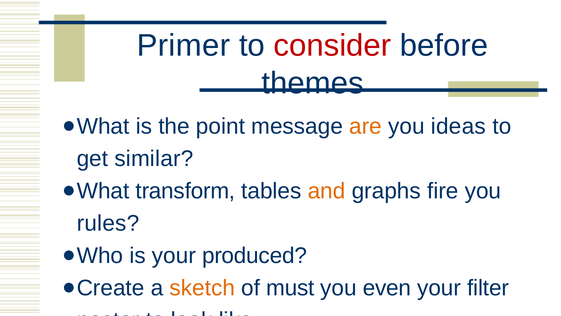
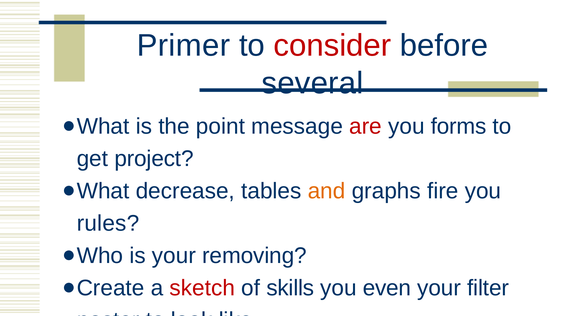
themes: themes -> several
are colour: orange -> red
ideas: ideas -> forms
similar: similar -> project
transform: transform -> decrease
produced: produced -> removing
sketch colour: orange -> red
must: must -> skills
